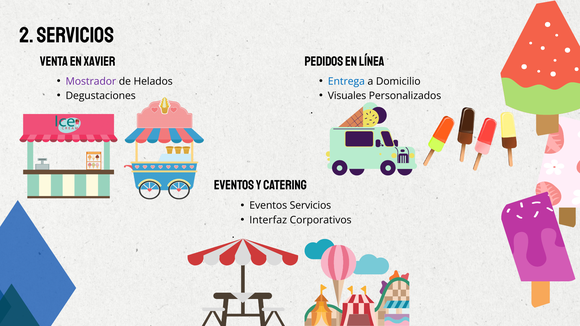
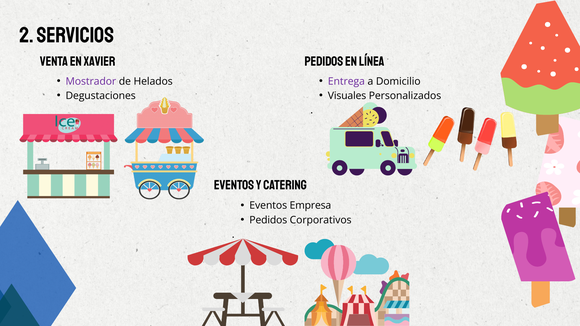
Entrega colour: blue -> purple
Eventos Servicios: Servicios -> Empresa
Interfaz at (268, 220): Interfaz -> Pedidos
